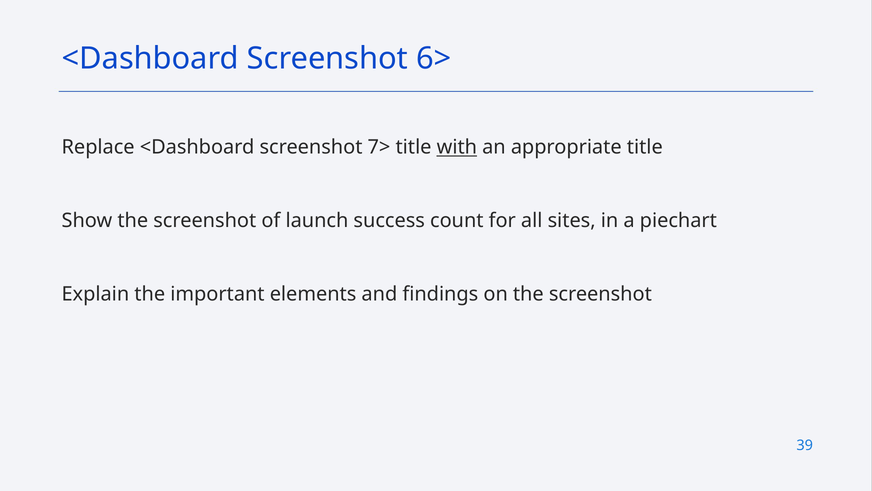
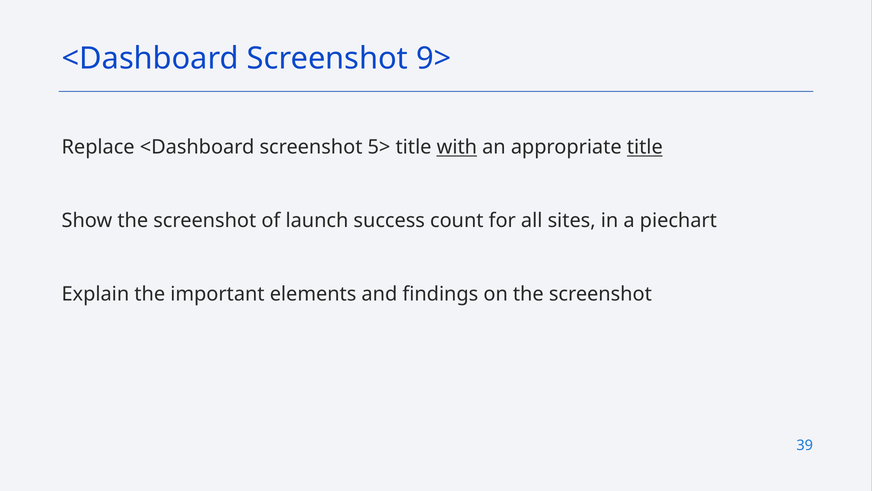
6>: 6> -> 9>
7>: 7> -> 5>
title at (645, 147) underline: none -> present
